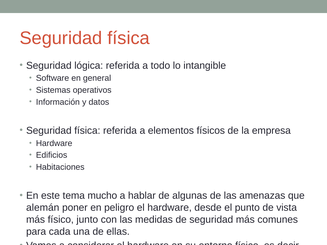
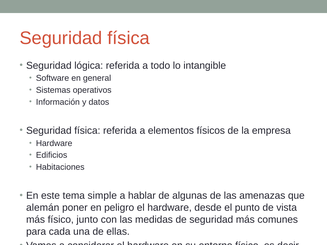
mucho: mucho -> simple
